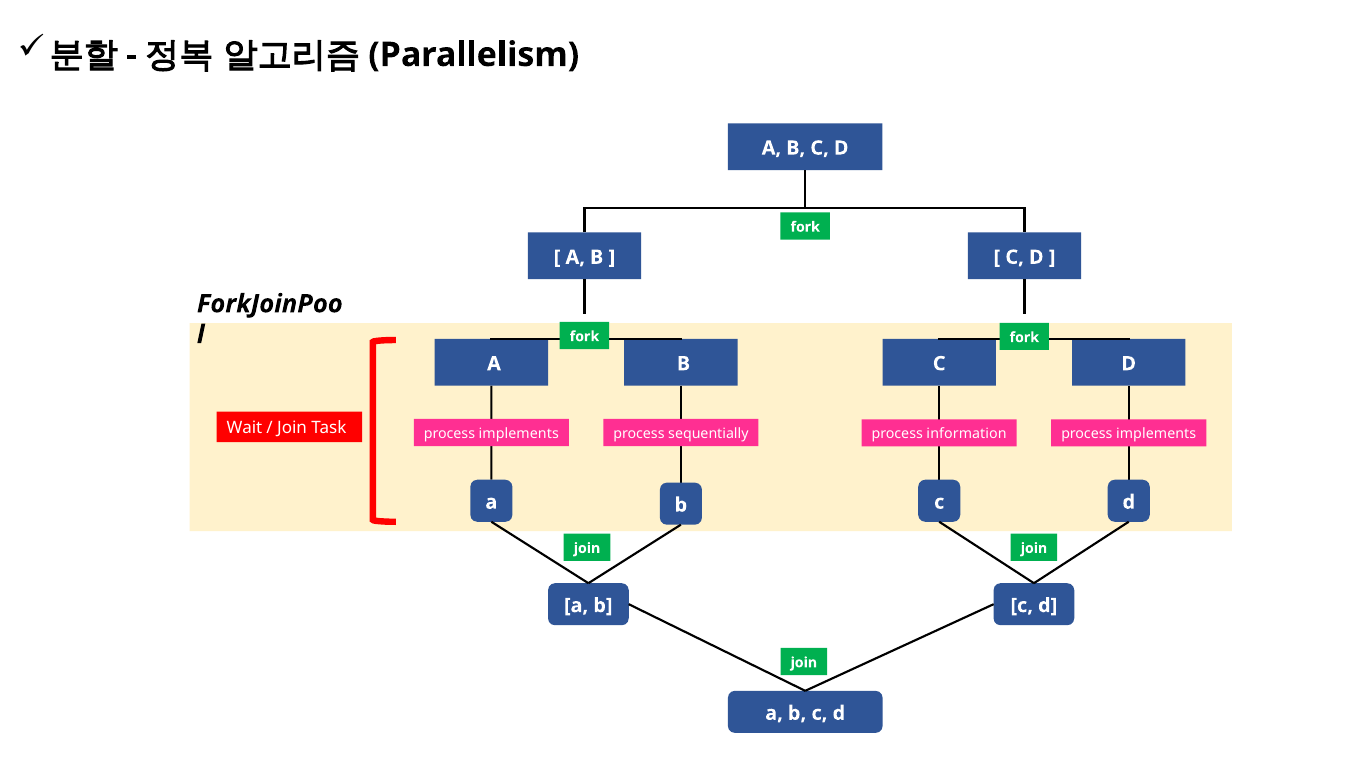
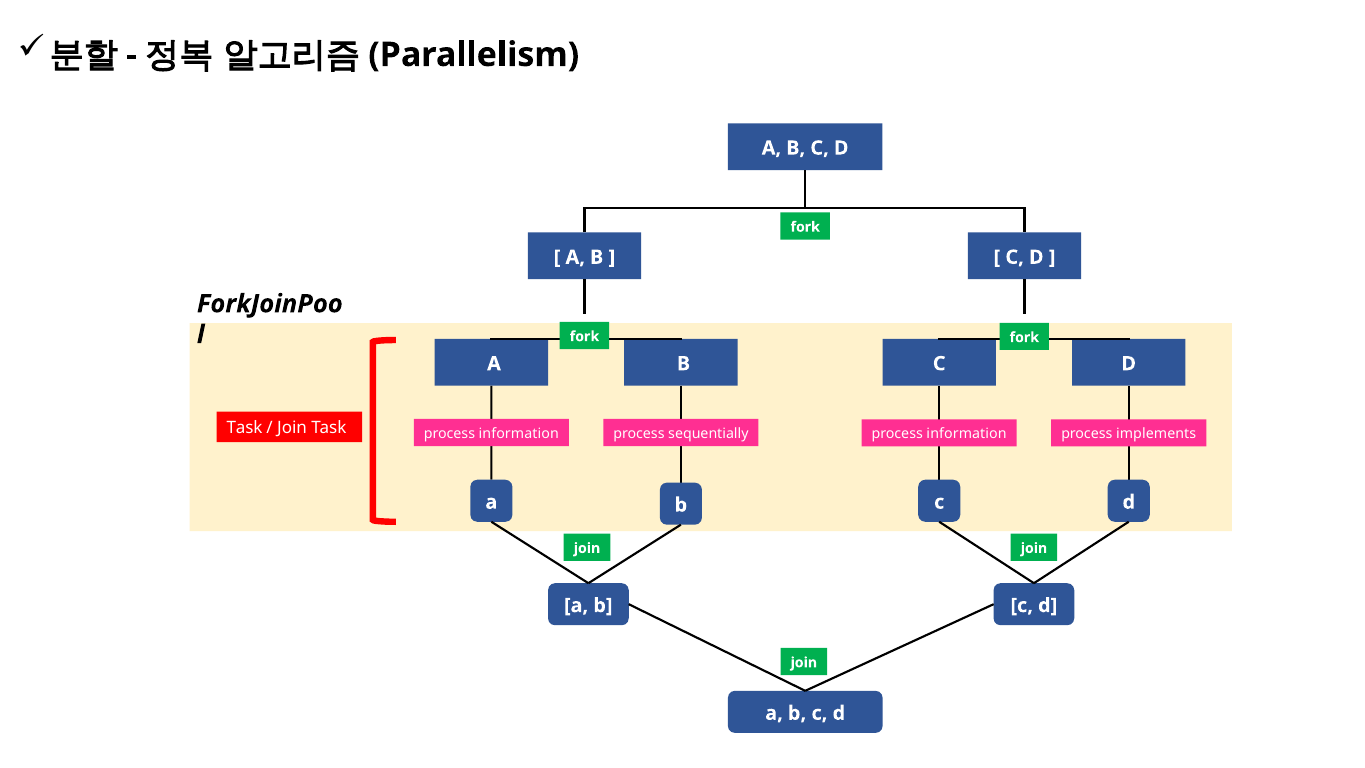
Wait at (244, 428): Wait -> Task
implements at (519, 433): implements -> information
